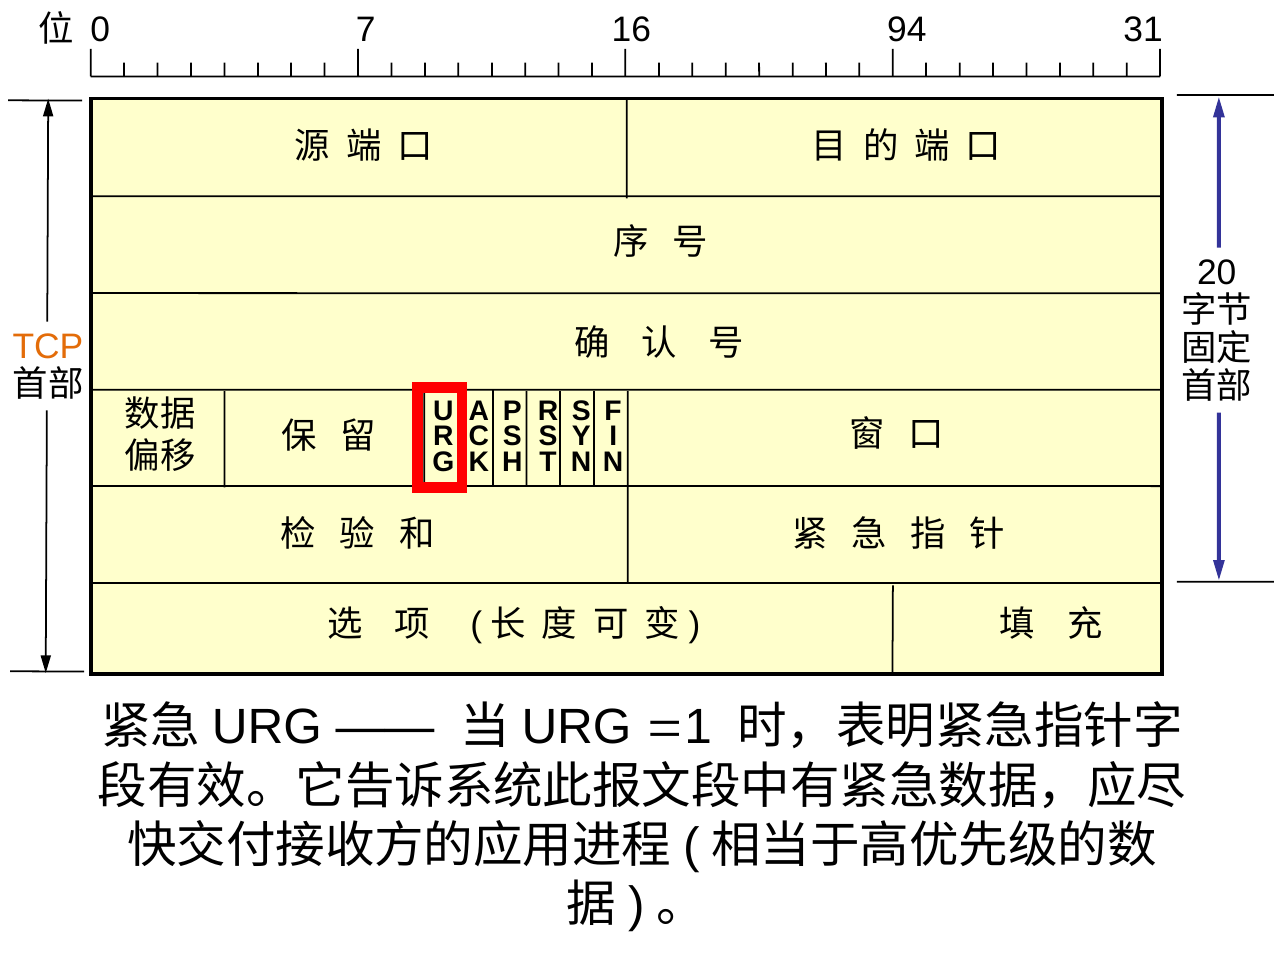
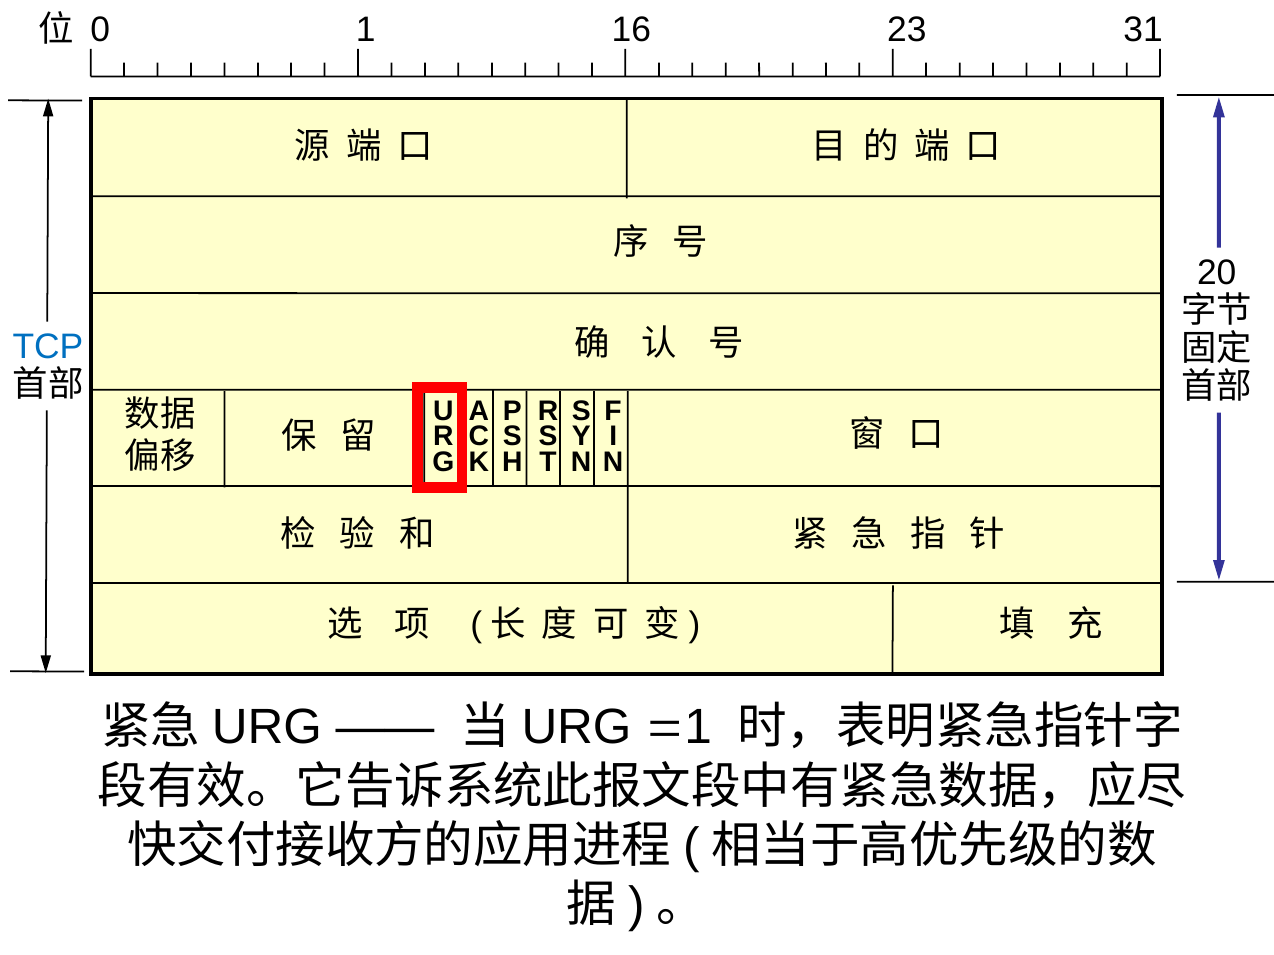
0 7: 7 -> 1
94: 94 -> 23
TCP colour: orange -> blue
